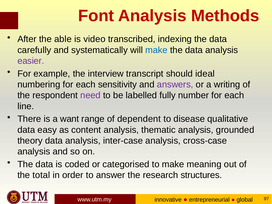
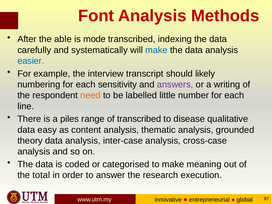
video: video -> mode
easier colour: purple -> blue
ideal: ideal -> likely
need colour: purple -> orange
fully: fully -> little
want: want -> piles
of dependent: dependent -> transcribed
structures: structures -> execution
